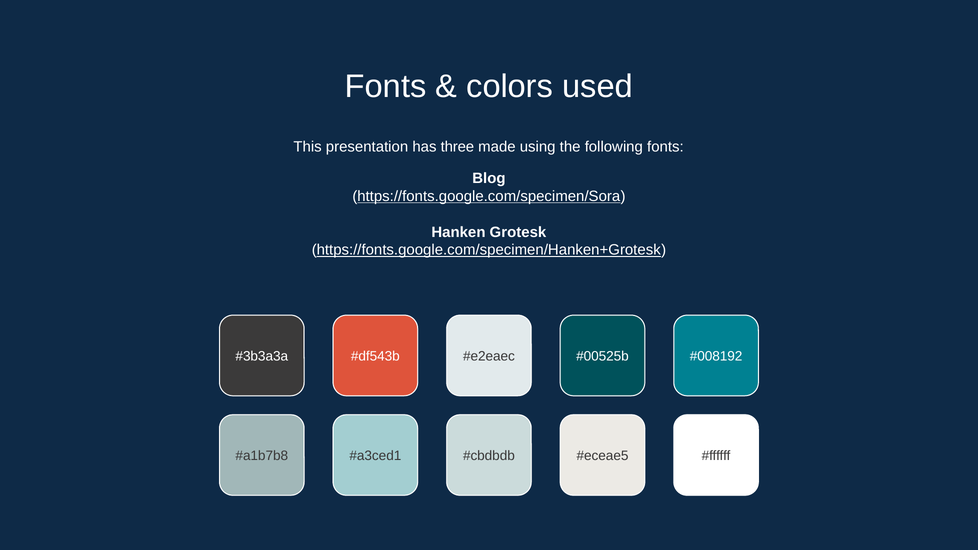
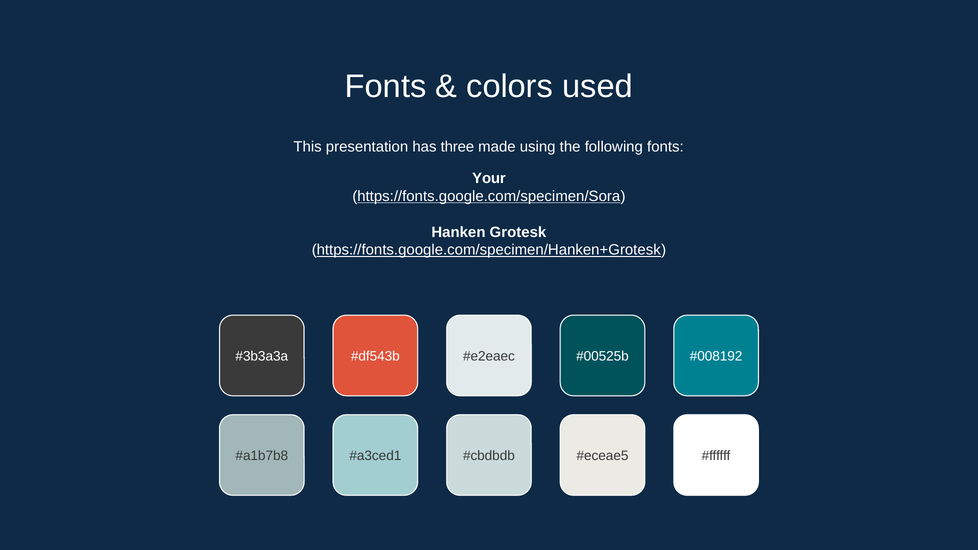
Blog: Blog -> Your
